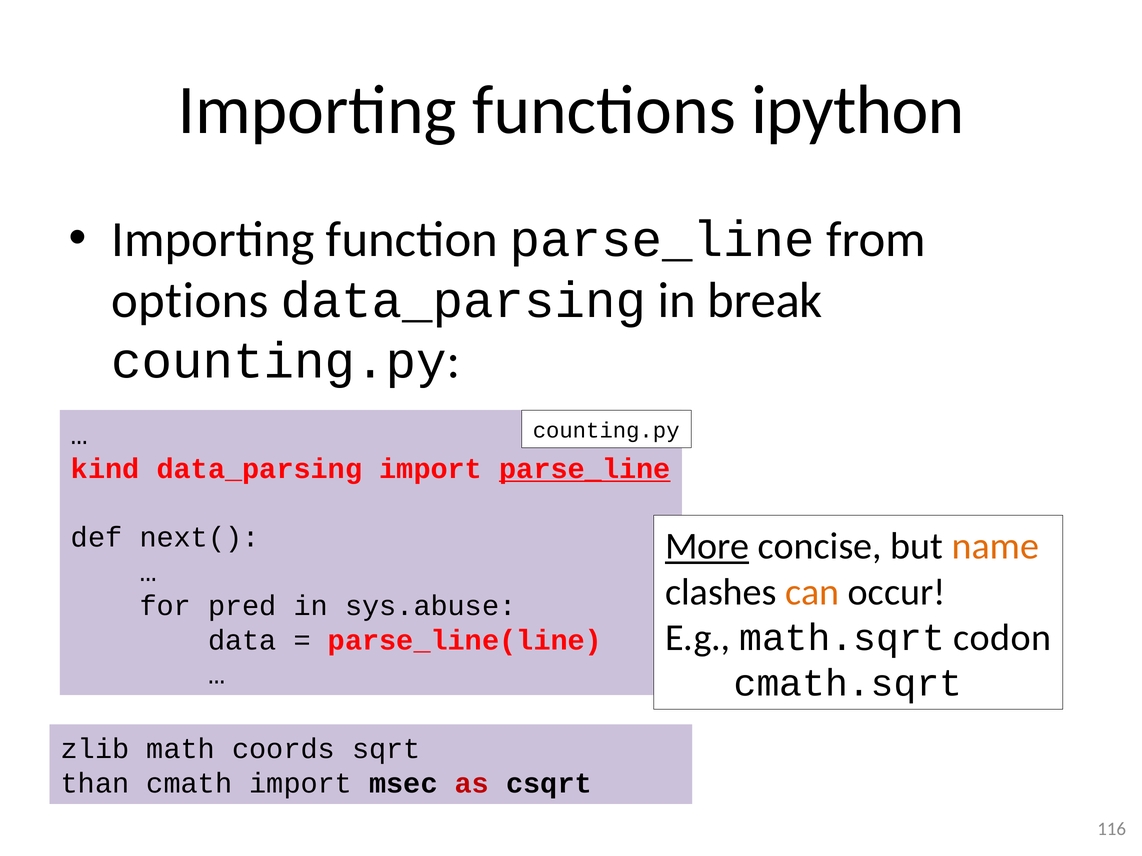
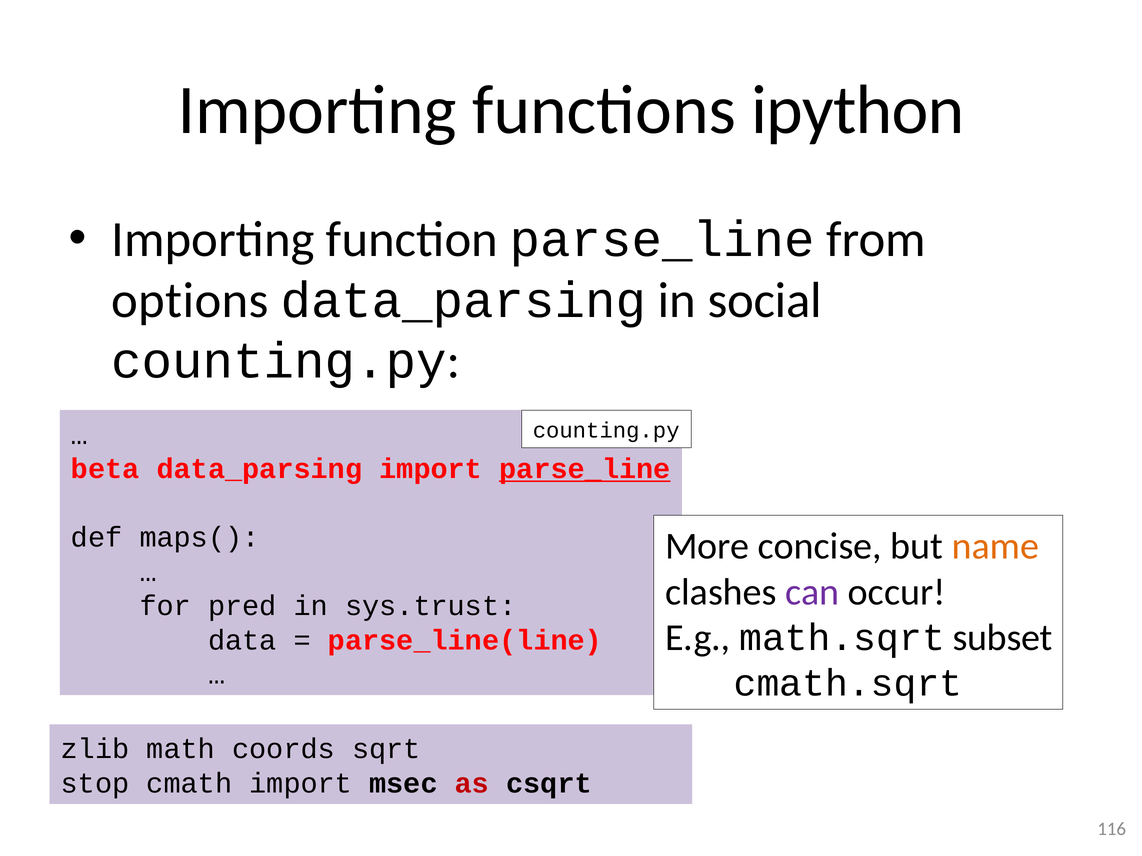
break: break -> social
kind: kind -> beta
next(: next( -> maps(
More underline: present -> none
can colour: orange -> purple
sys.abuse: sys.abuse -> sys.trust
codon: codon -> subset
than: than -> stop
